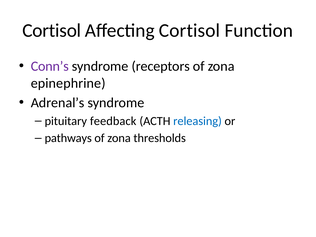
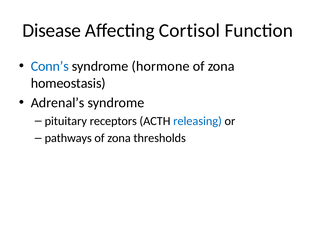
Cortisol at (52, 31): Cortisol -> Disease
Conn’s colour: purple -> blue
receptors: receptors -> hormone
epinephrine: epinephrine -> homeostasis
feedback: feedback -> receptors
